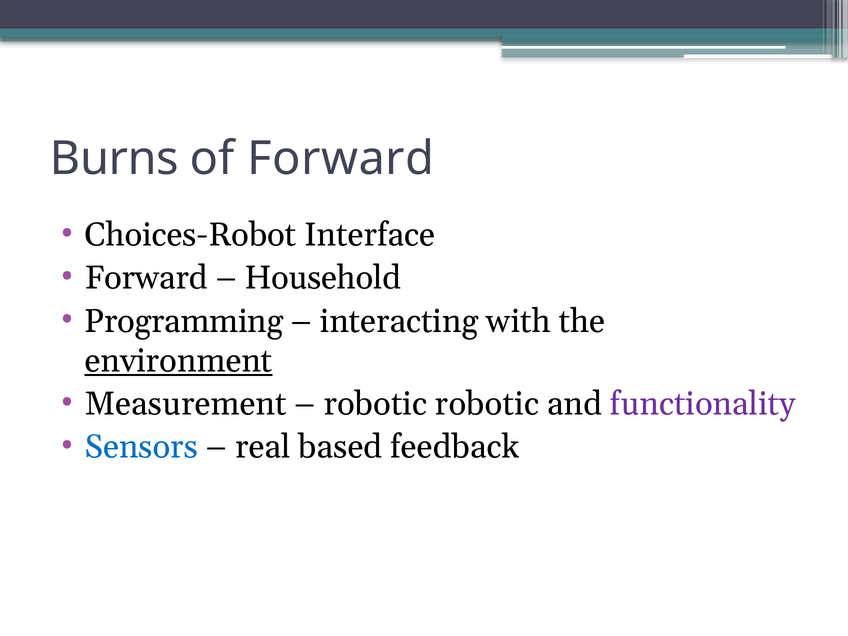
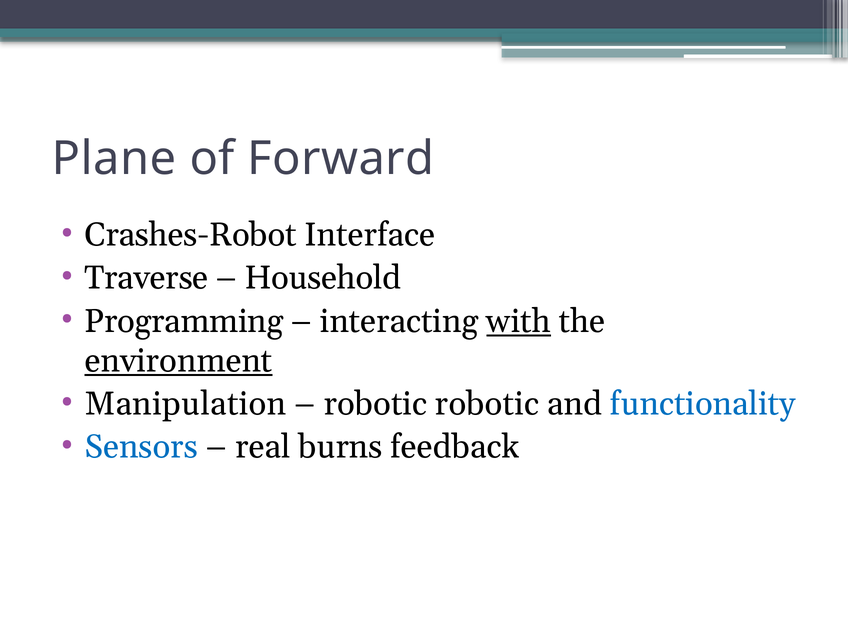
Burns: Burns -> Plane
Choices-Robot: Choices-Robot -> Crashes-Robot
Forward at (146, 278): Forward -> Traverse
with underline: none -> present
Measurement: Measurement -> Manipulation
functionality colour: purple -> blue
based: based -> burns
